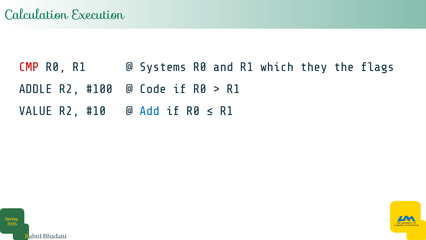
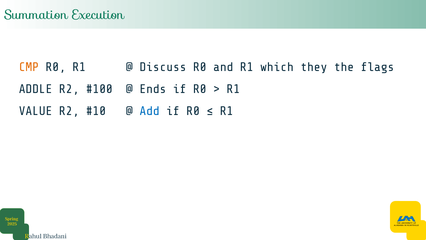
Calculation: Calculation -> Summation
CMP colour: red -> orange
Systems: Systems -> Discuss
Code: Code -> Ends
